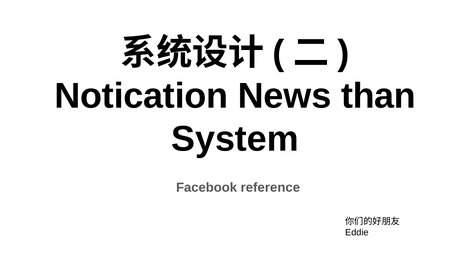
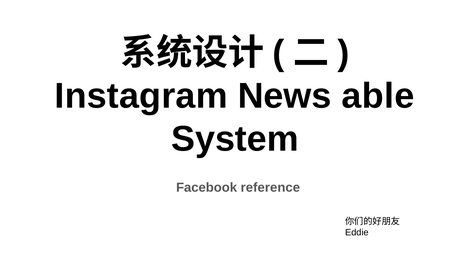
Notication: Notication -> Instagram
than: than -> able
